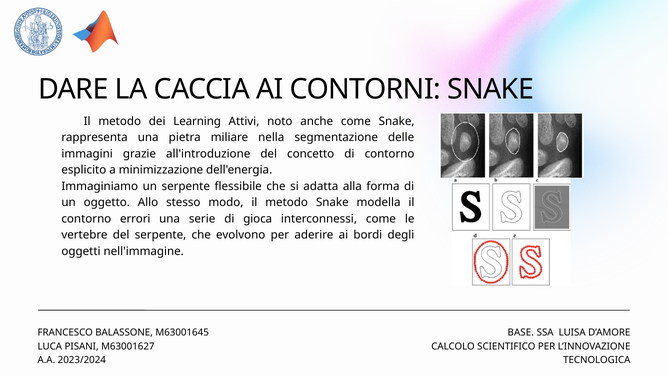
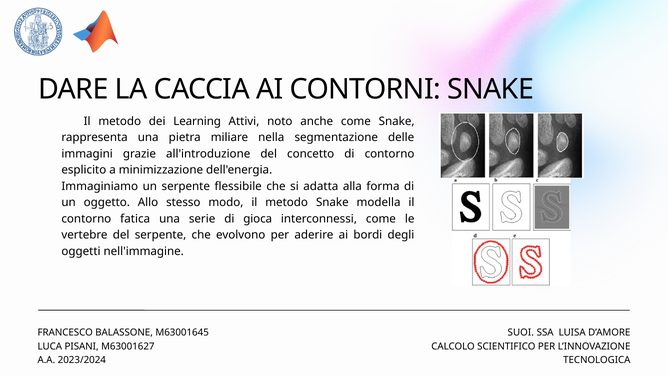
errori: errori -> fatica
BASE: BASE -> SUOI
